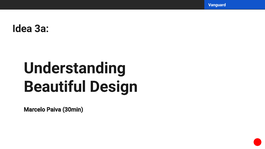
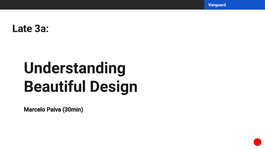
Idea: Idea -> Late
